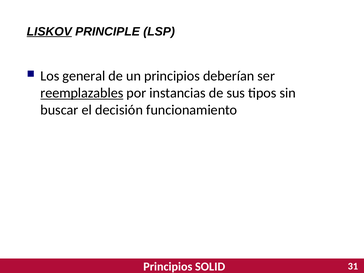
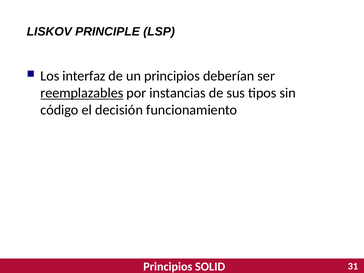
LISKOV underline: present -> none
general: general -> interfaz
buscar: buscar -> código
